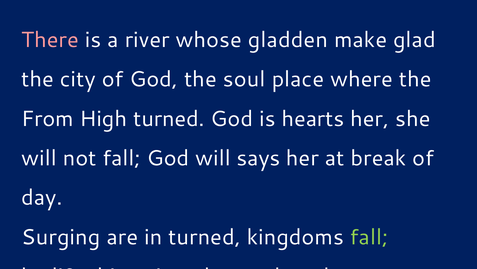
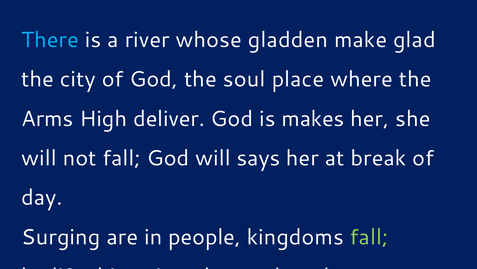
There colour: pink -> light blue
From: From -> Arms
High turned: turned -> deliver
hearts: hearts -> makes
in turned: turned -> people
